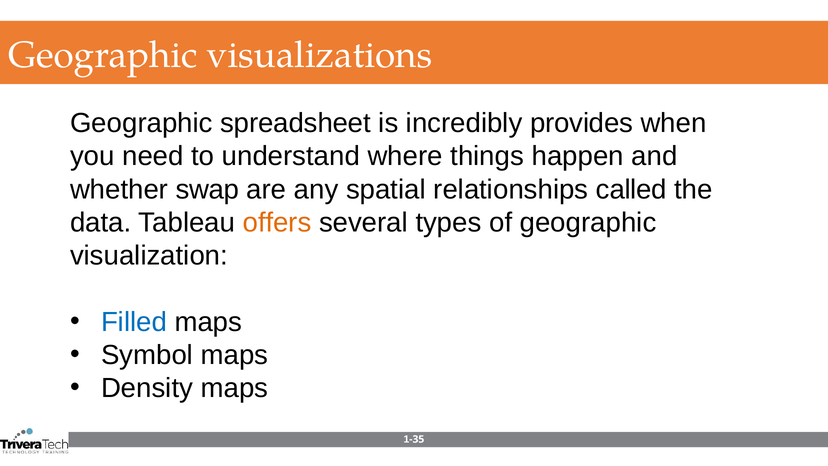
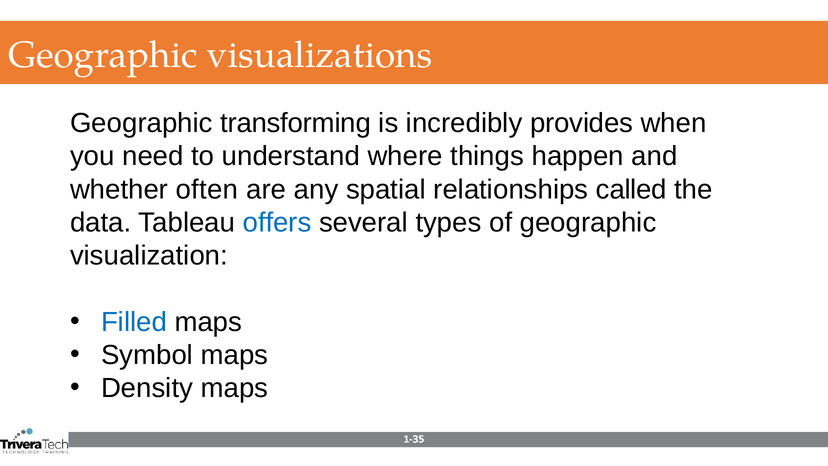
spreadsheet: spreadsheet -> transforming
swap: swap -> often
offers colour: orange -> blue
